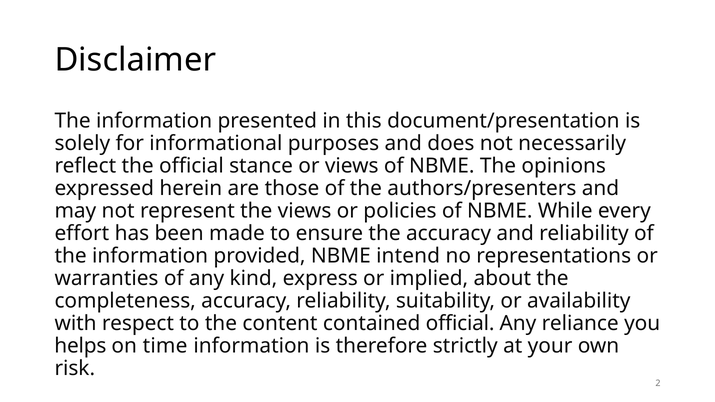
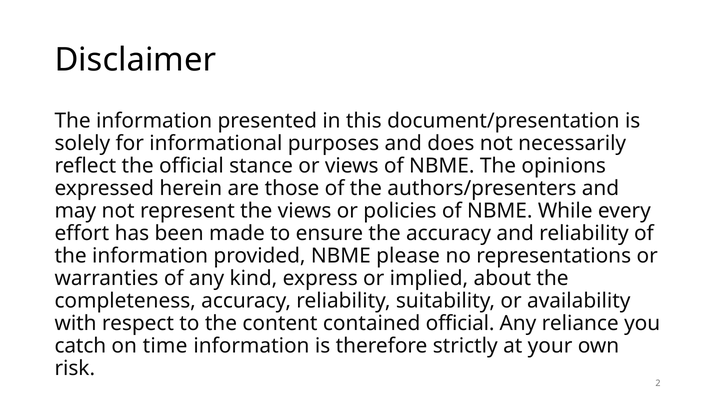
intend: intend -> please
helps: helps -> catch
